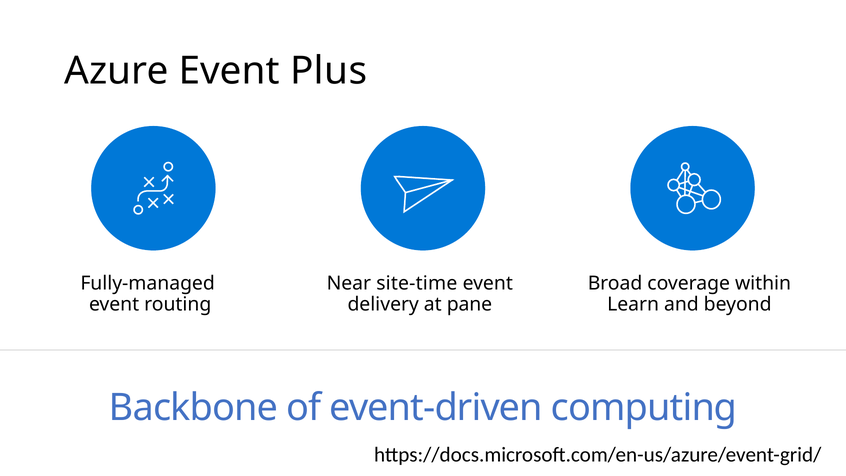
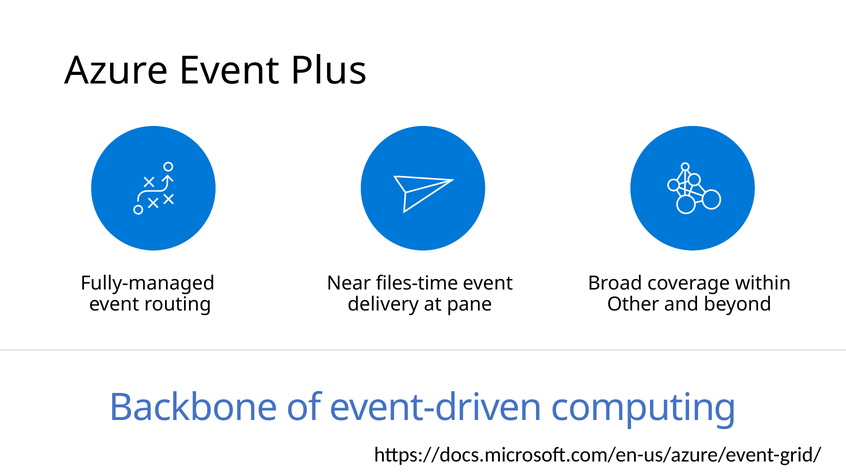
site-time: site-time -> files-time
Learn: Learn -> Other
